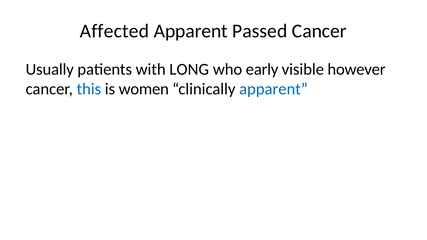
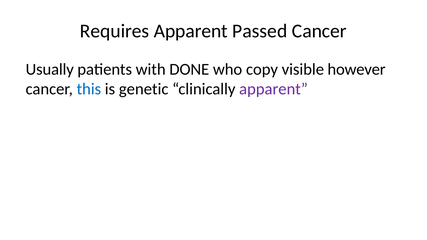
Affected: Affected -> Requires
LONG: LONG -> DONE
early: early -> copy
women: women -> genetic
apparent at (273, 89) colour: blue -> purple
